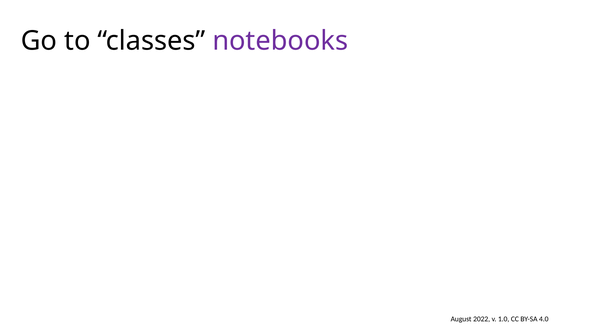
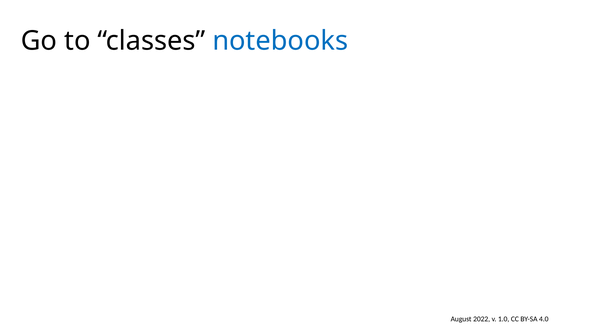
notebooks colour: purple -> blue
